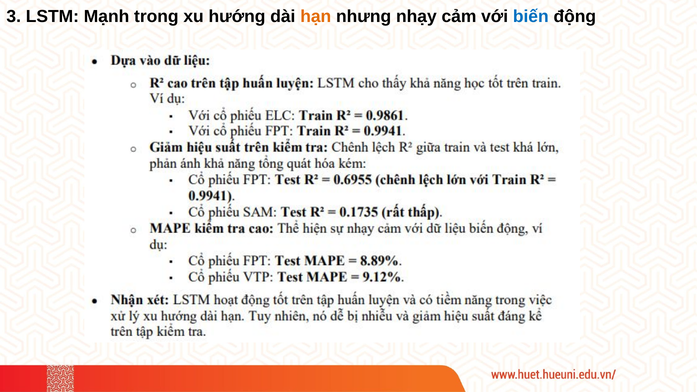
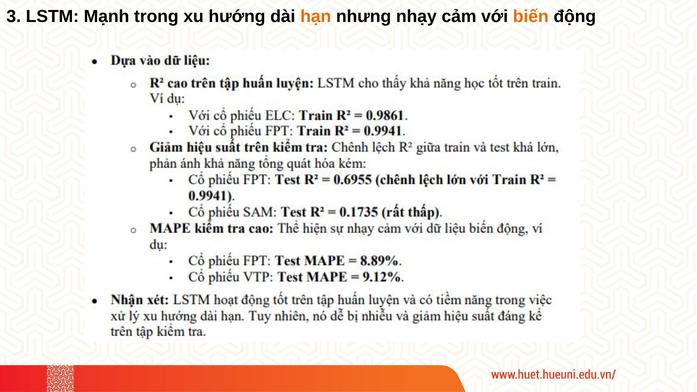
biến colour: blue -> orange
